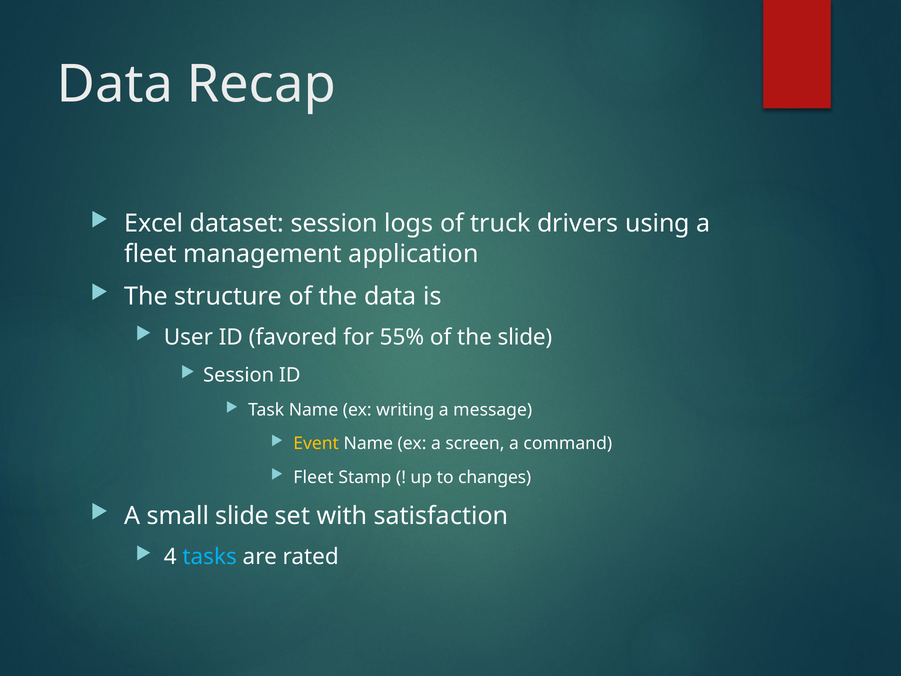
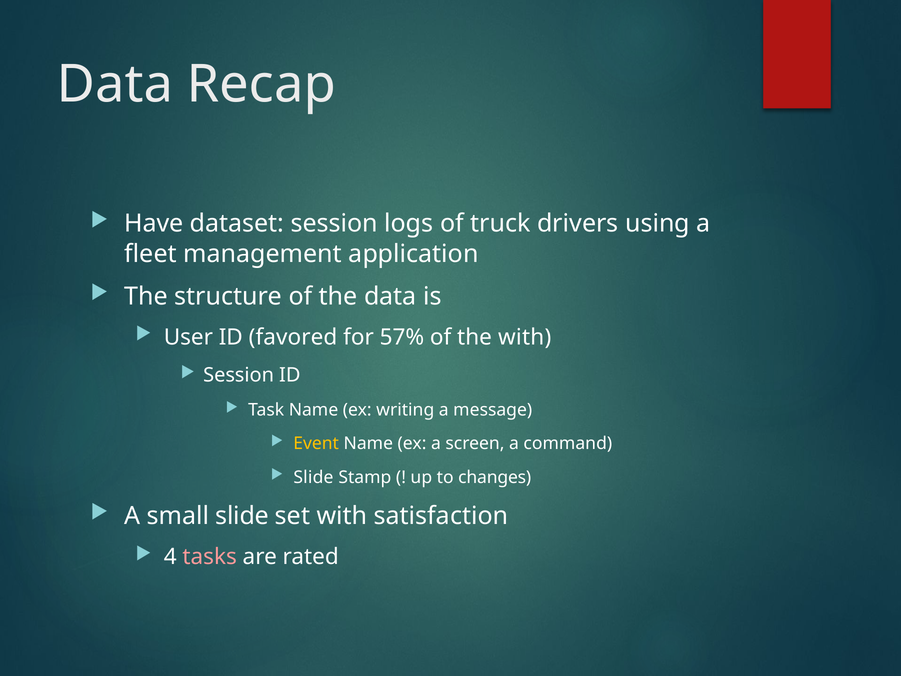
Excel: Excel -> Have
55%: 55% -> 57%
the slide: slide -> with
Fleet at (313, 477): Fleet -> Slide
tasks colour: light blue -> pink
